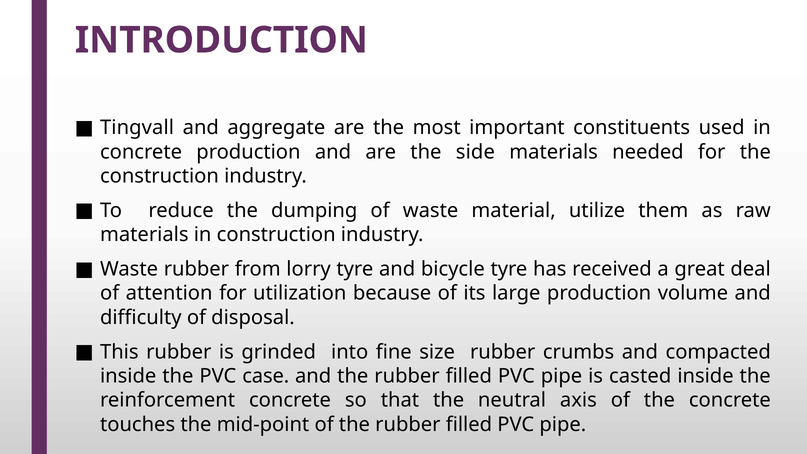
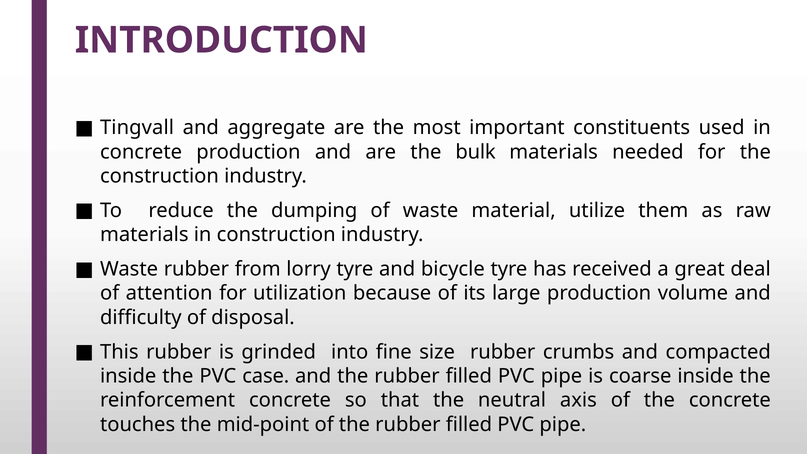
side: side -> bulk
casted: casted -> coarse
